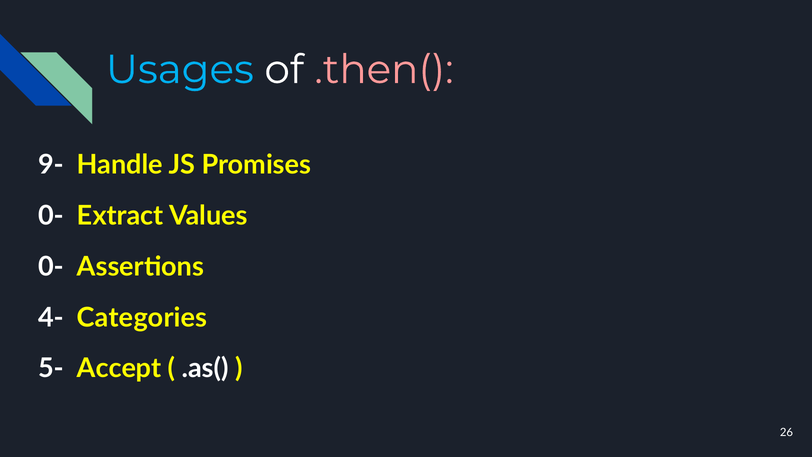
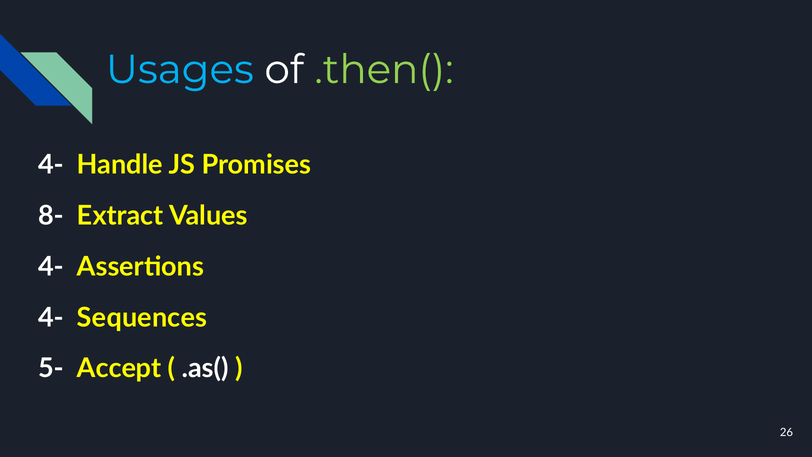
.then( colour: pink -> light green
9- at (51, 165): 9- -> 4-
0- at (51, 216): 0- -> 8-
0- at (51, 267): 0- -> 4-
Categories: Categories -> Sequences
